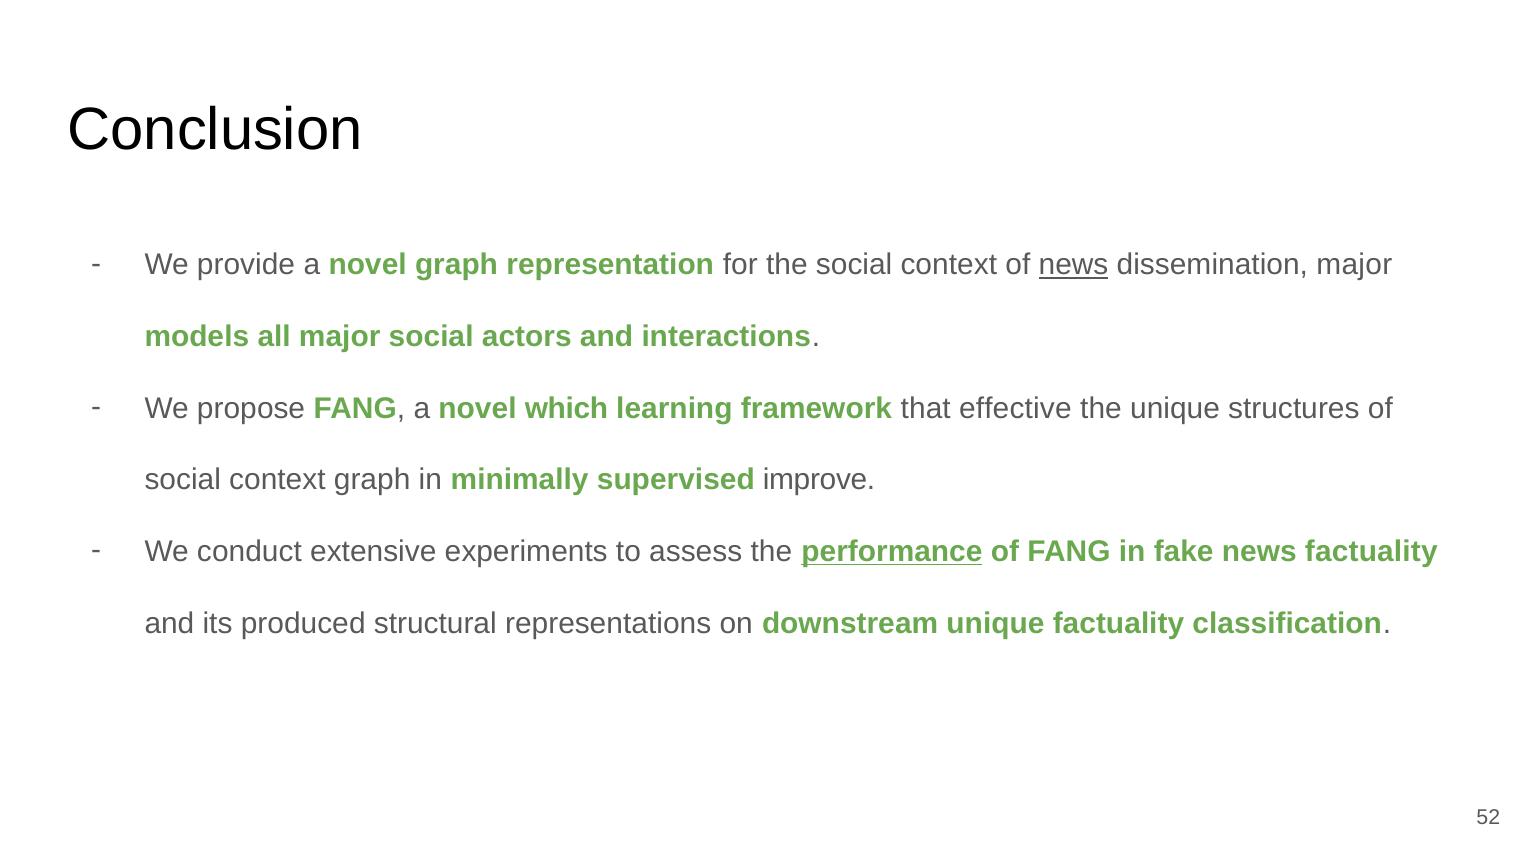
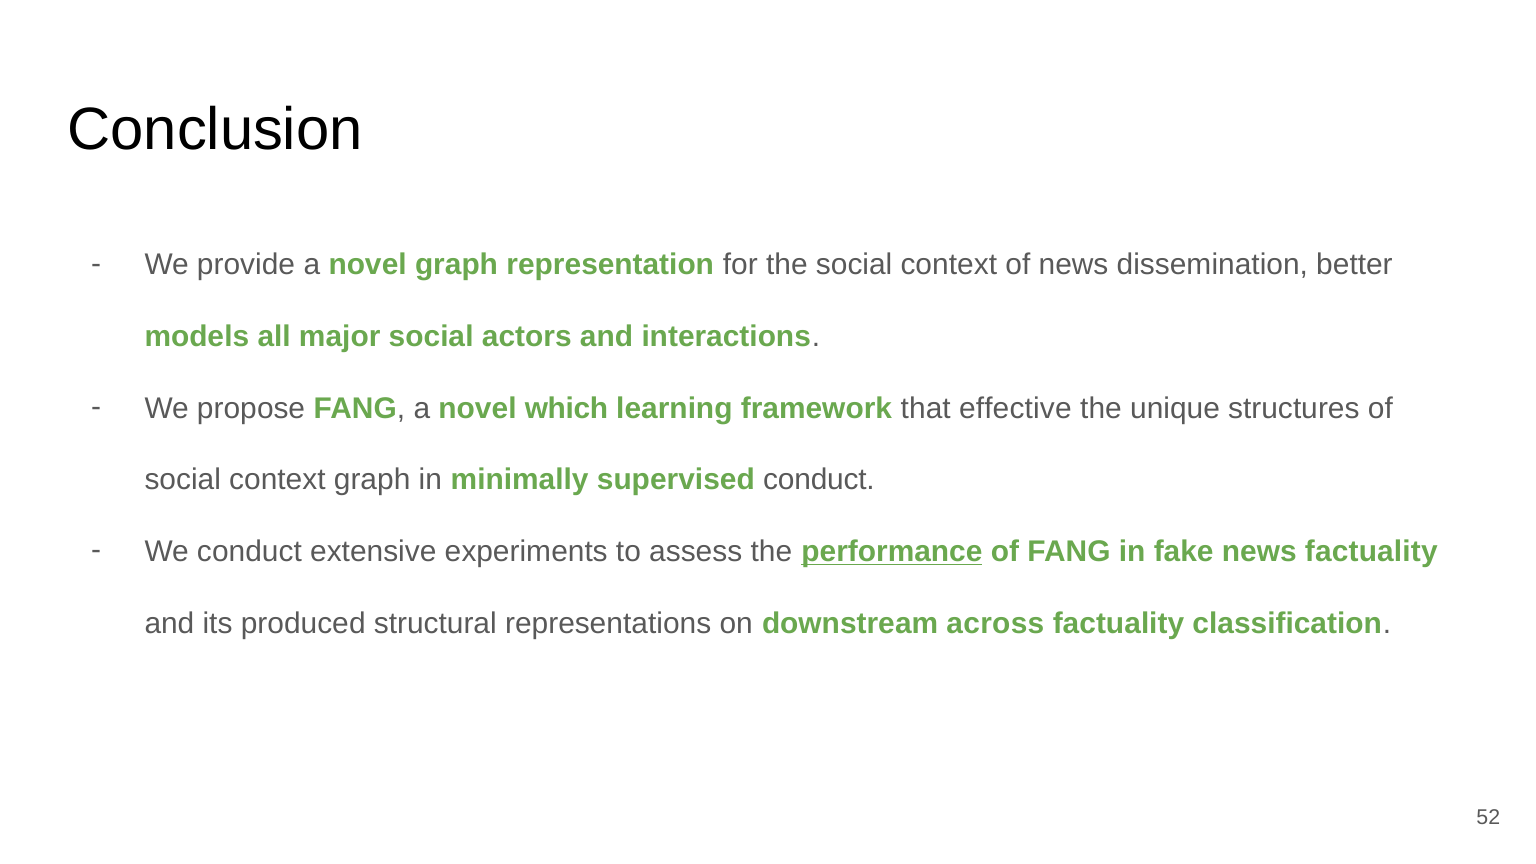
news at (1074, 265) underline: present -> none
dissemination major: major -> better
supervised improve: improve -> conduct
downstream unique: unique -> across
